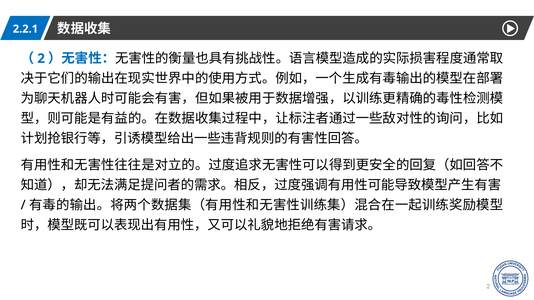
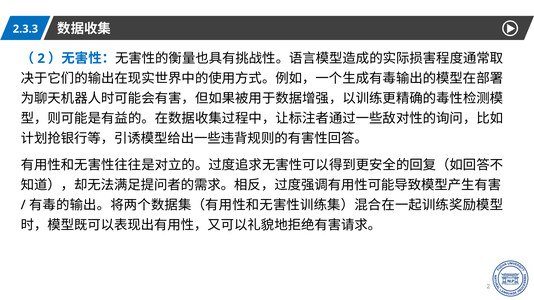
2.2.1: 2.2.1 -> 2.3.3
